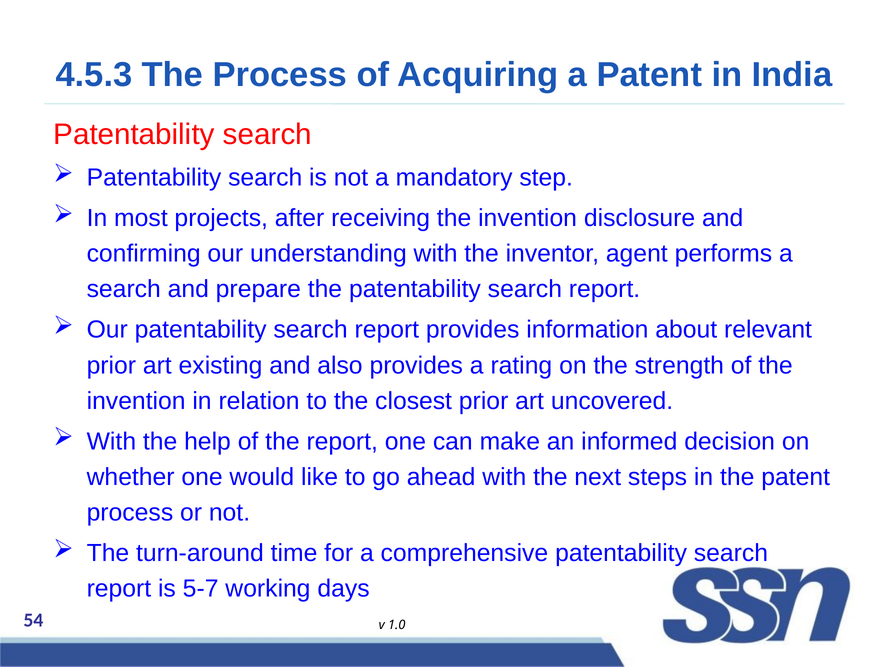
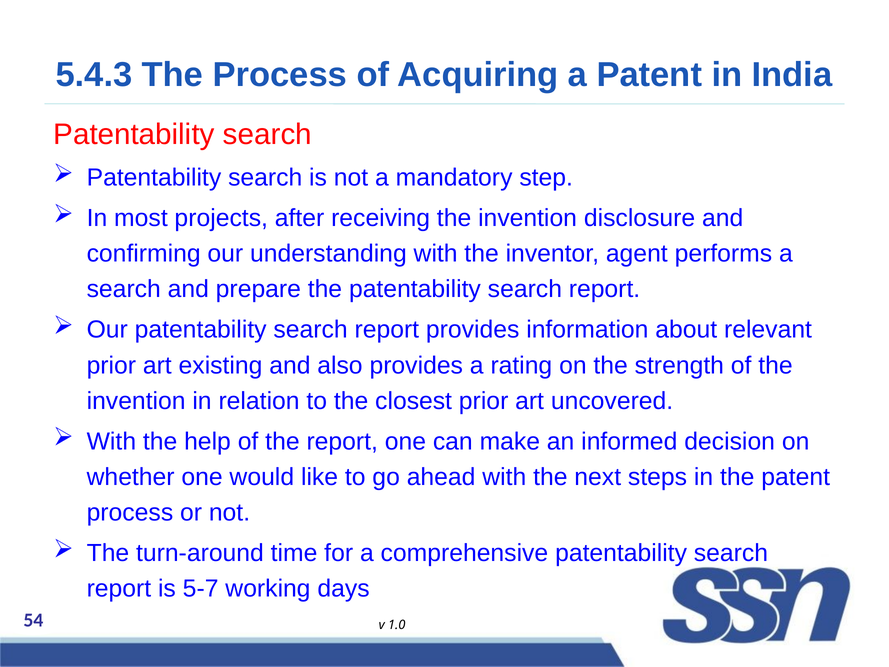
4.5.3: 4.5.3 -> 5.4.3
